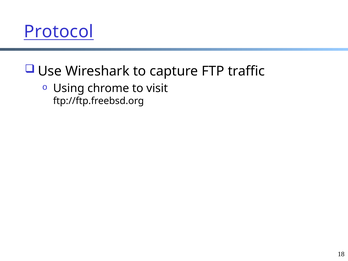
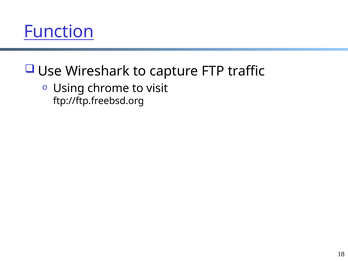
Protocol: Protocol -> Function
